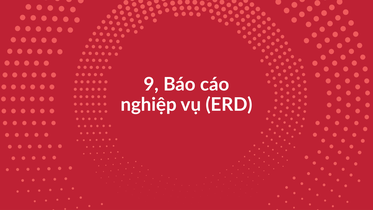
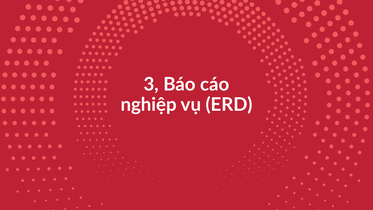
9: 9 -> 3
